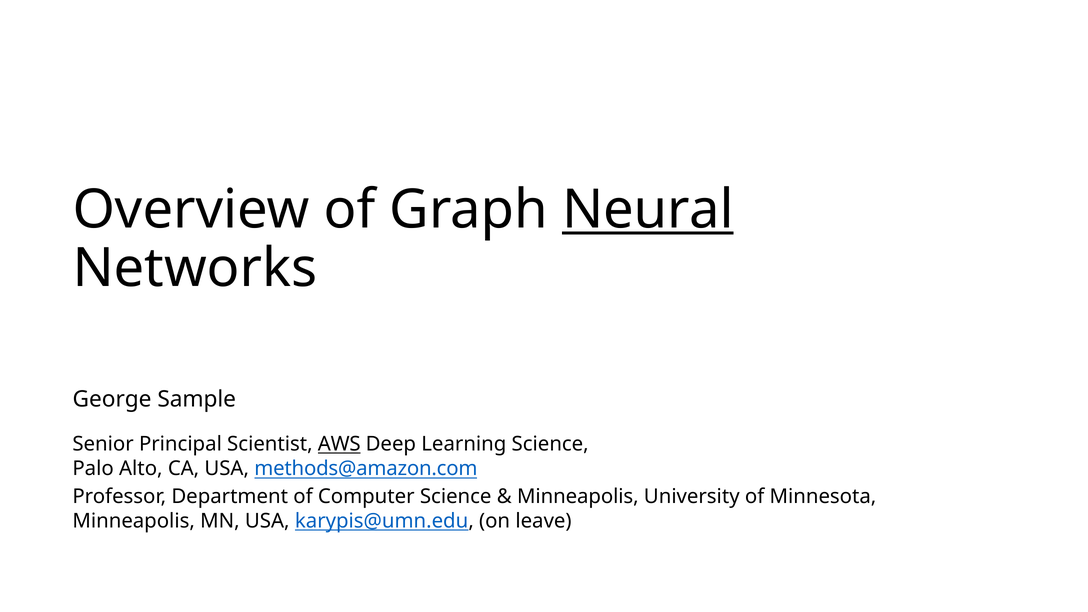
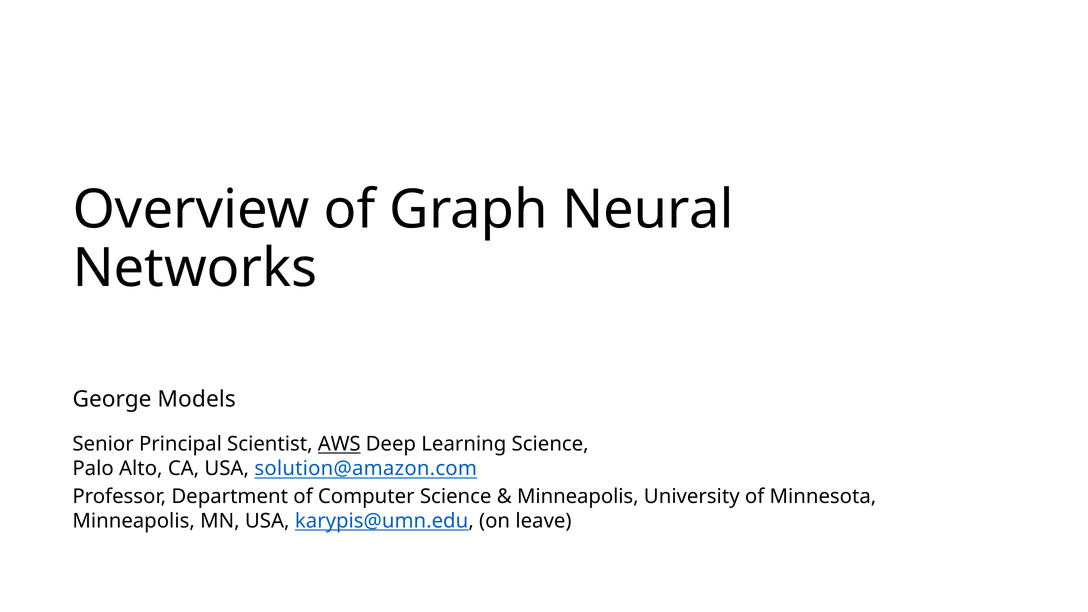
Neural underline: present -> none
Sample: Sample -> Models
methods@amazon.com: methods@amazon.com -> solution@amazon.com
